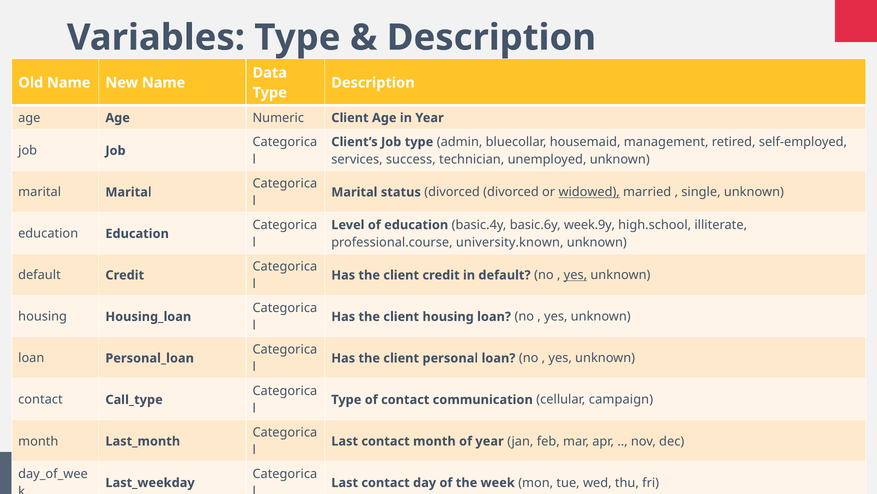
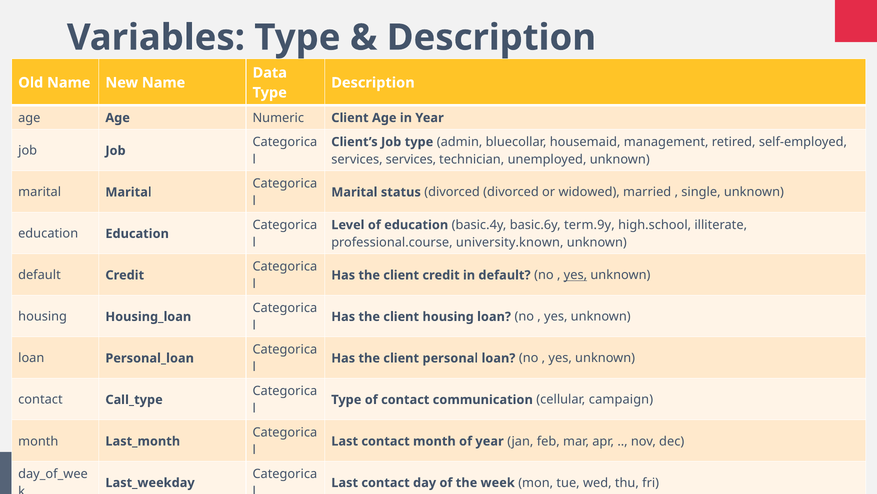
services success: success -> services
widowed underline: present -> none
week.9y: week.9y -> term.9y
